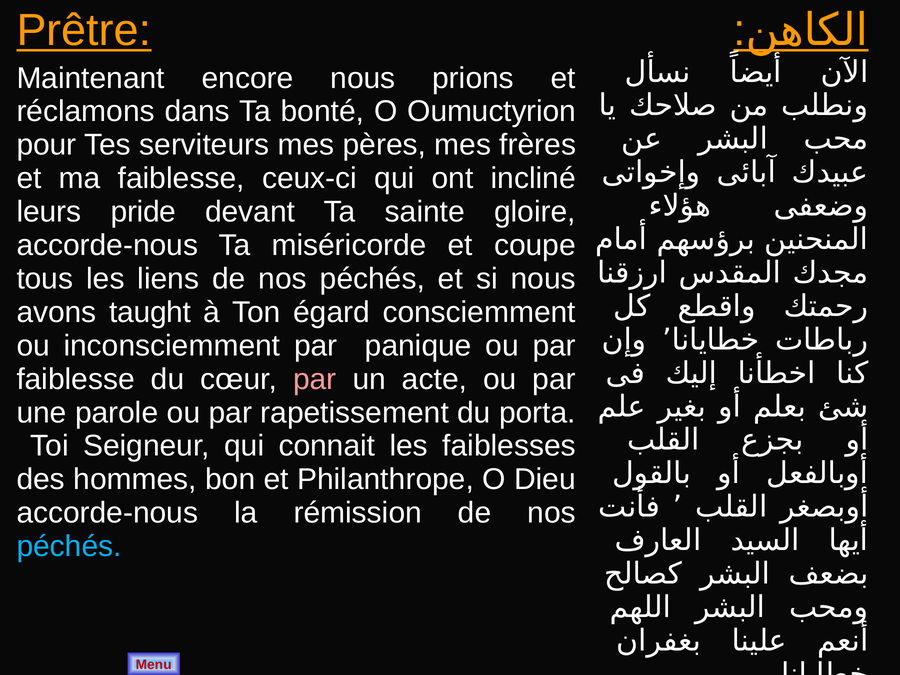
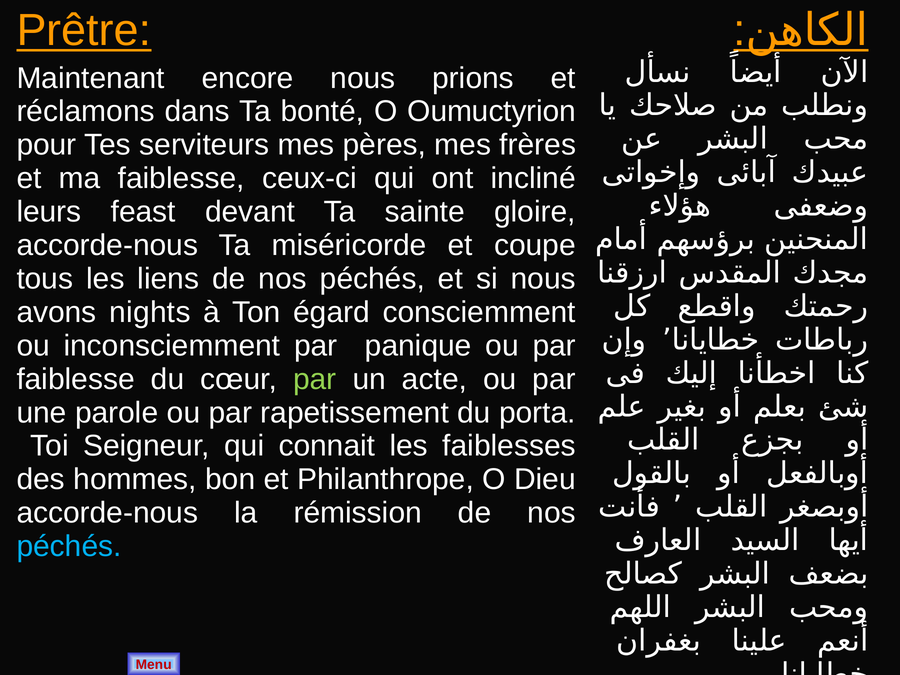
pride: pride -> feast
taught: taught -> nights
par at (315, 379) colour: pink -> light green
